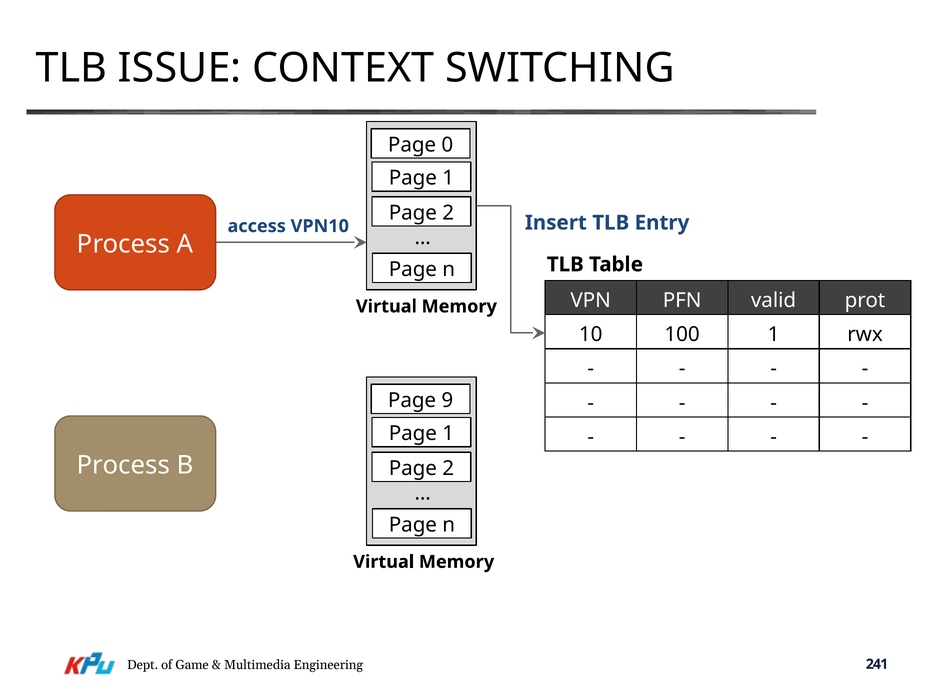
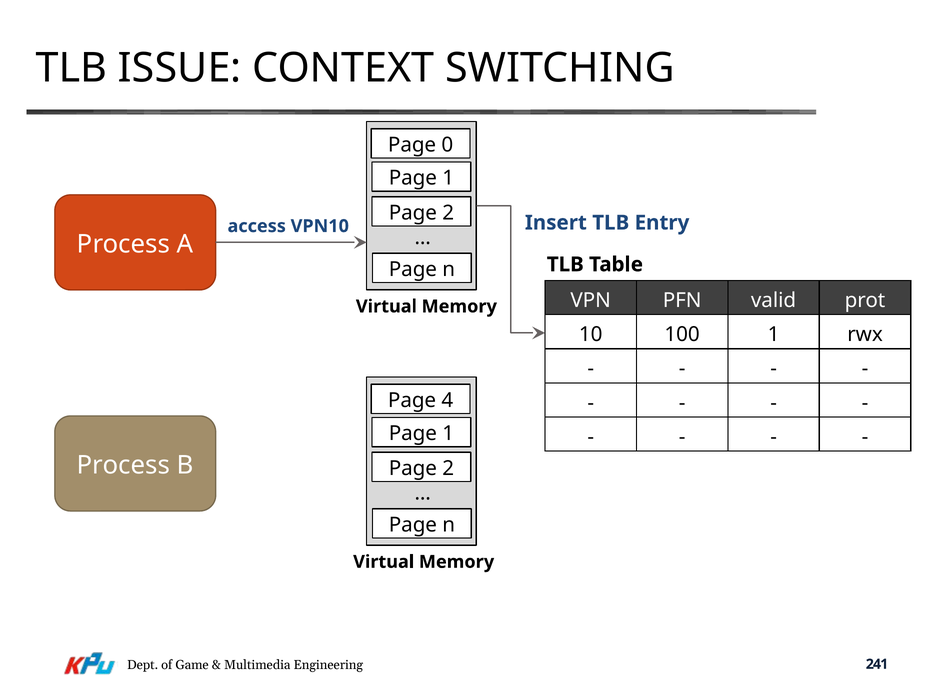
9: 9 -> 4
